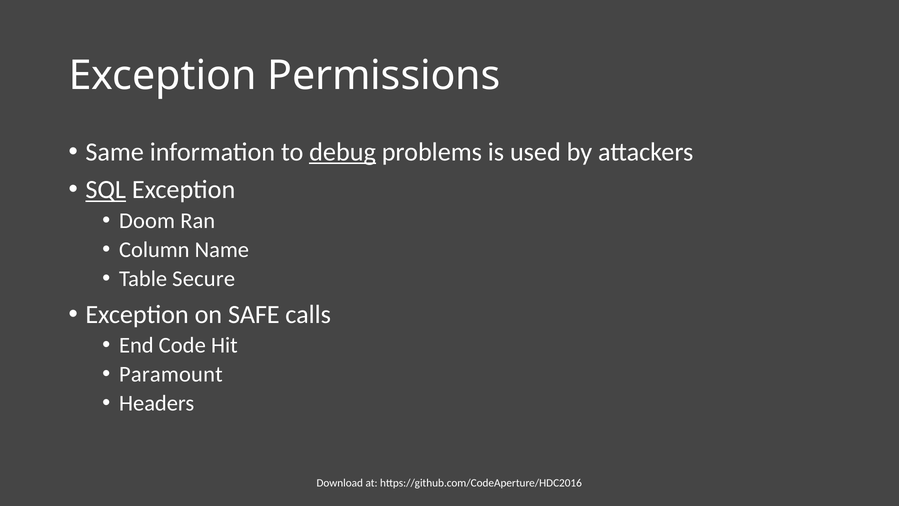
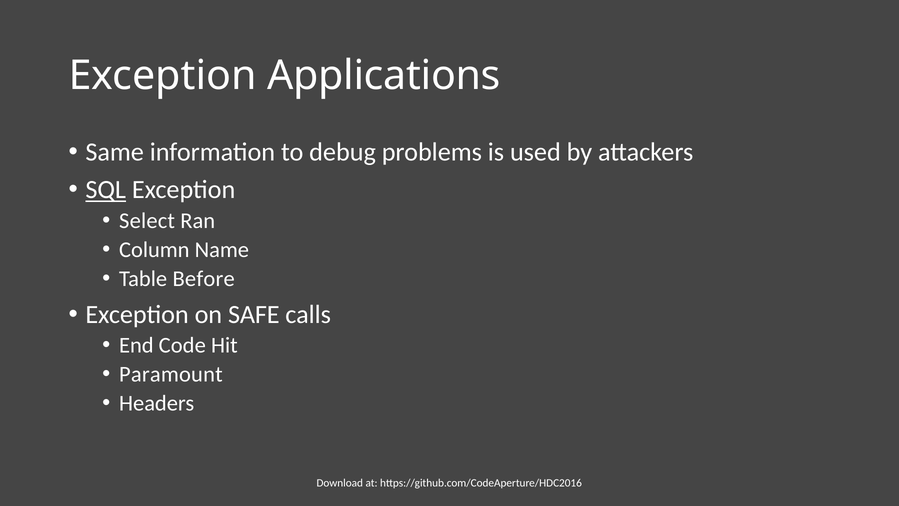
Permissions: Permissions -> Applications
debug underline: present -> none
Doom: Doom -> Select
Secure: Secure -> Before
